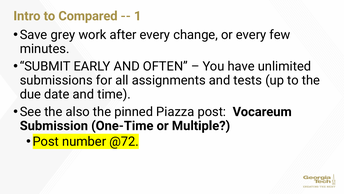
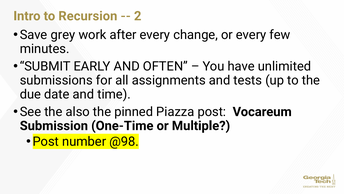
Compared: Compared -> Recursion
1: 1 -> 2
@72: @72 -> @98
